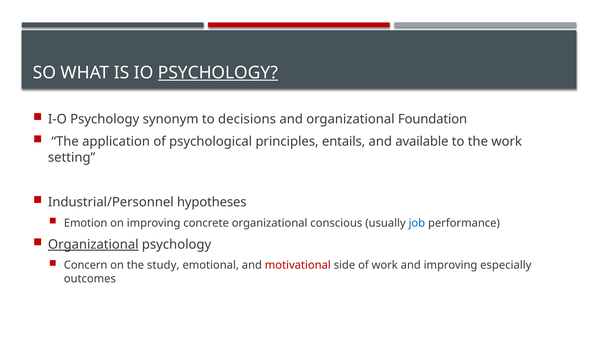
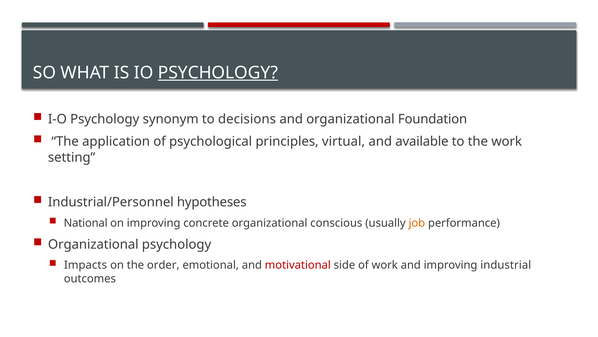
entails: entails -> virtual
Emotion: Emotion -> National
job colour: blue -> orange
Organizational at (93, 244) underline: present -> none
Concern: Concern -> Impacts
study: study -> order
especially: especially -> industrial
